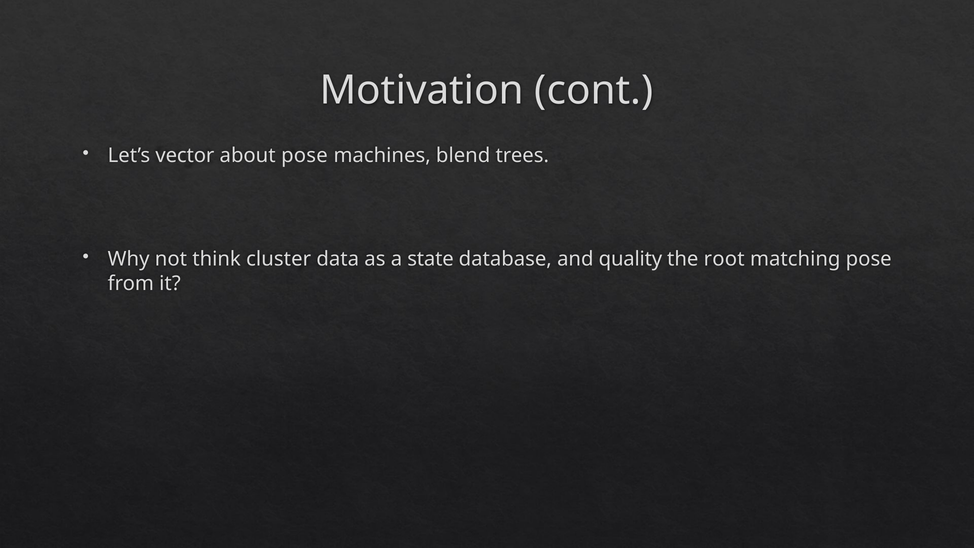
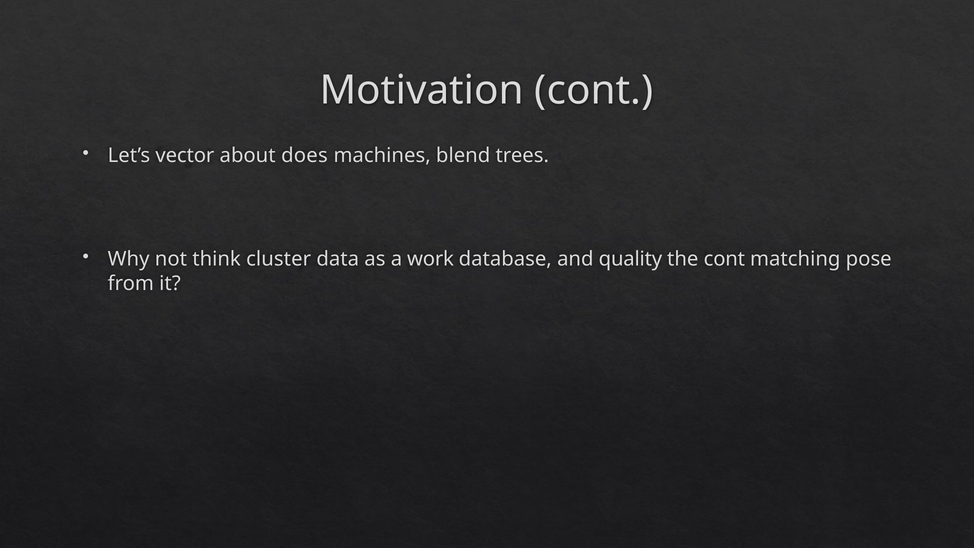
about pose: pose -> does
state: state -> work
the root: root -> cont
